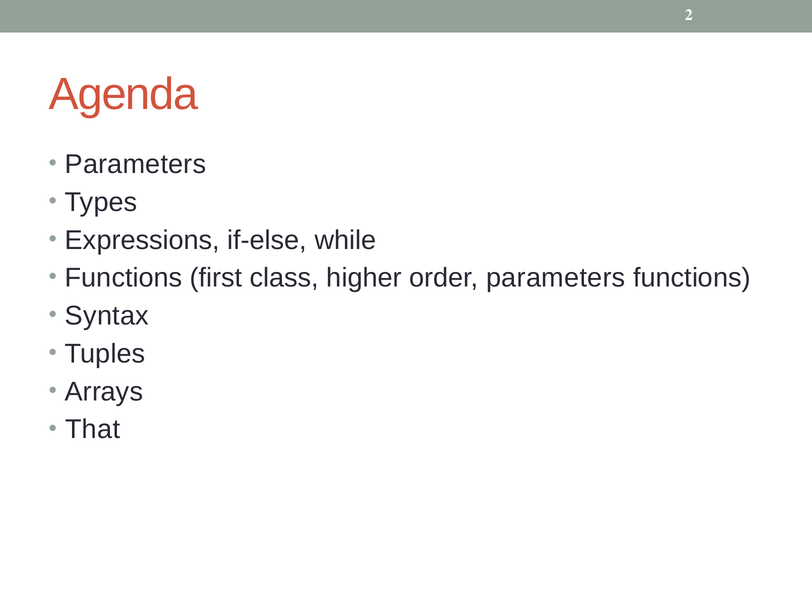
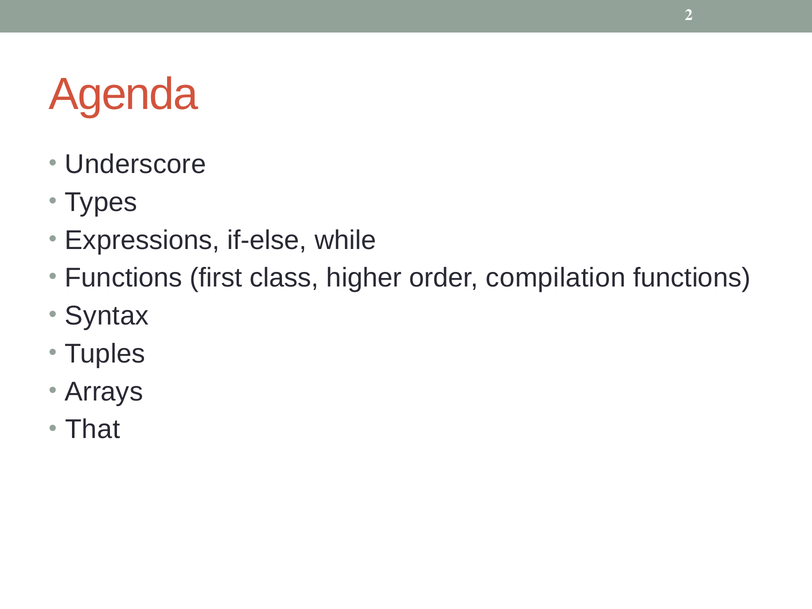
Parameters at (136, 164): Parameters -> Underscore
order parameters: parameters -> compilation
